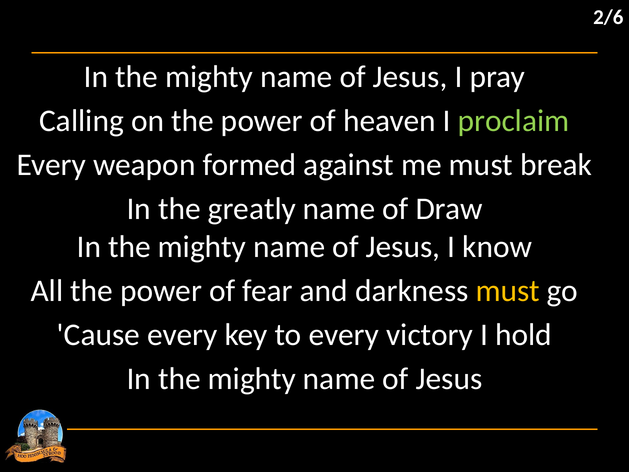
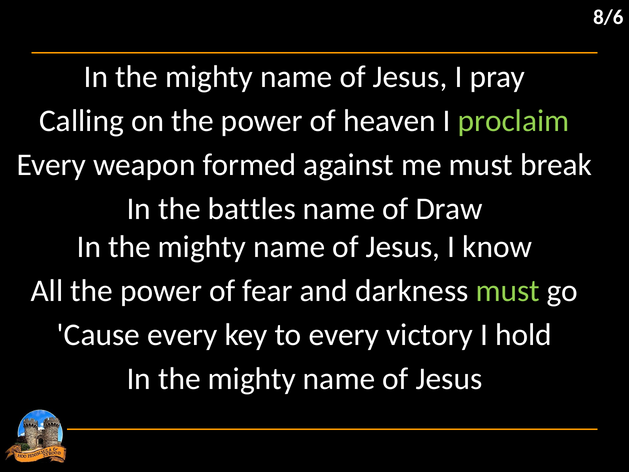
2/6: 2/6 -> 8/6
greatly: greatly -> battles
must at (508, 291) colour: yellow -> light green
